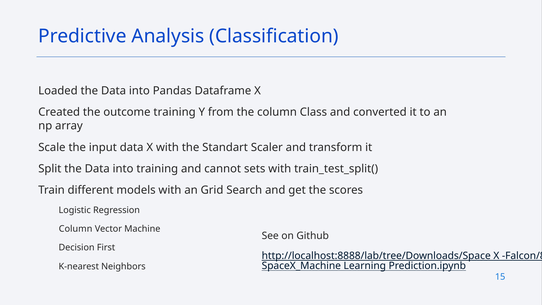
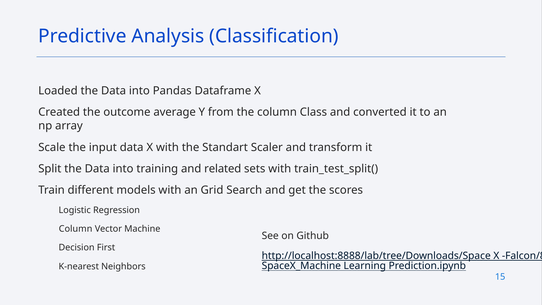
outcome training: training -> average
cannot: cannot -> related
